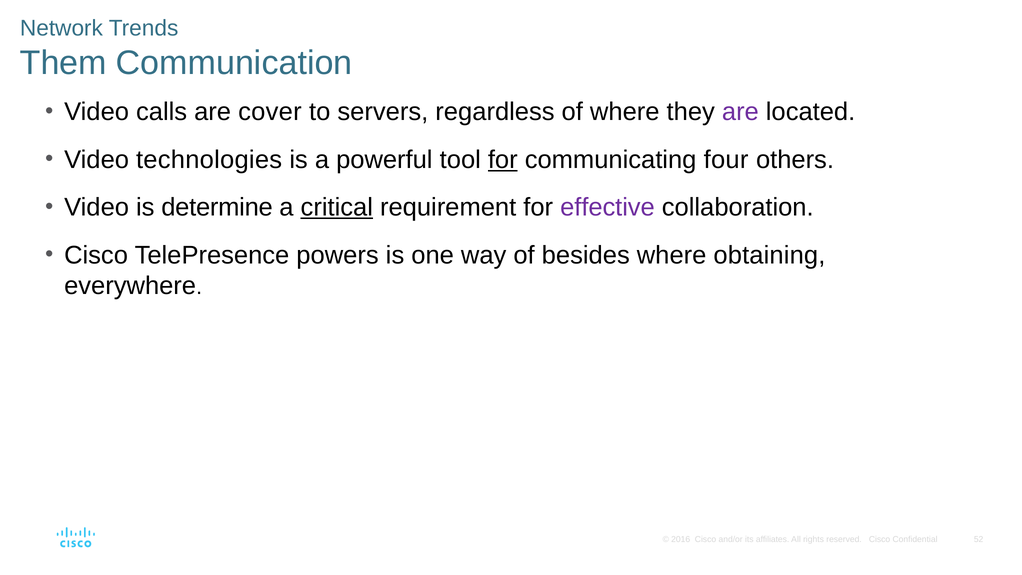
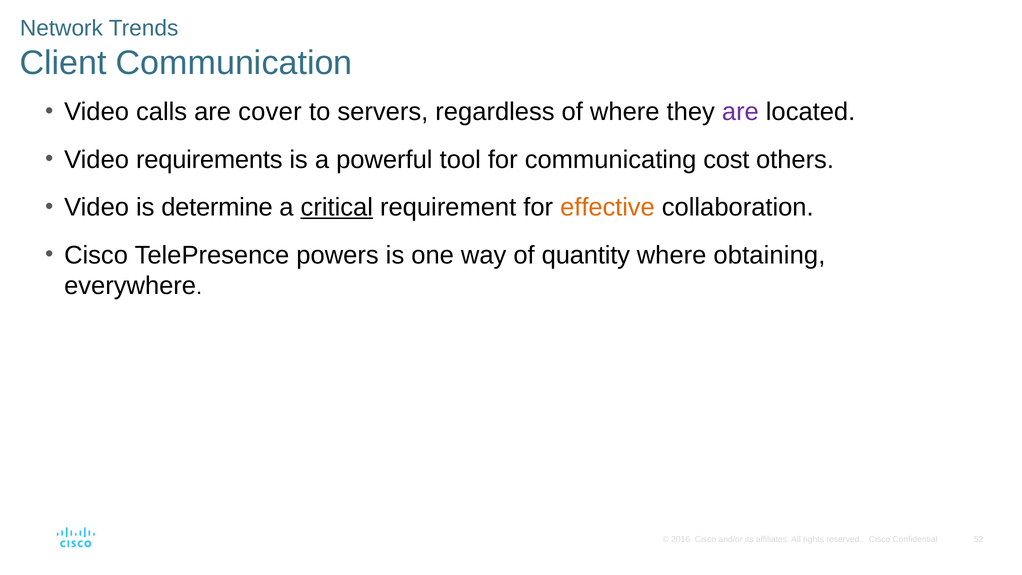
Them: Them -> Client
technologies: technologies -> requirements
for at (503, 160) underline: present -> none
four: four -> cost
effective colour: purple -> orange
besides: besides -> quantity
